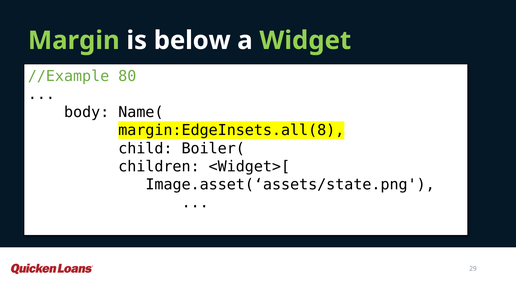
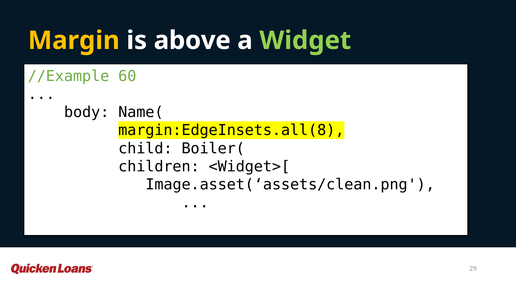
Margin colour: light green -> yellow
below: below -> above
80: 80 -> 60
Image.asset(‘assets/state.png: Image.asset(‘assets/state.png -> Image.asset(‘assets/clean.png
